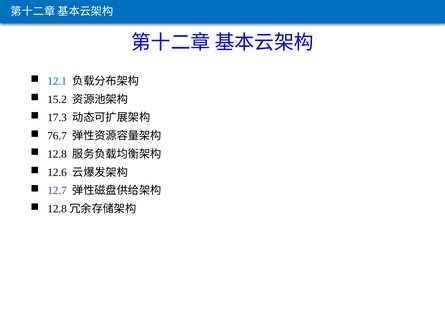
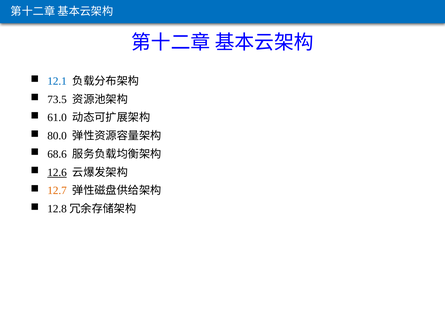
15.2: 15.2 -> 73.5
17.3: 17.3 -> 61.0
76.7: 76.7 -> 80.0
12.8: 12.8 -> 68.6
12.6 underline: none -> present
12.7 colour: purple -> orange
